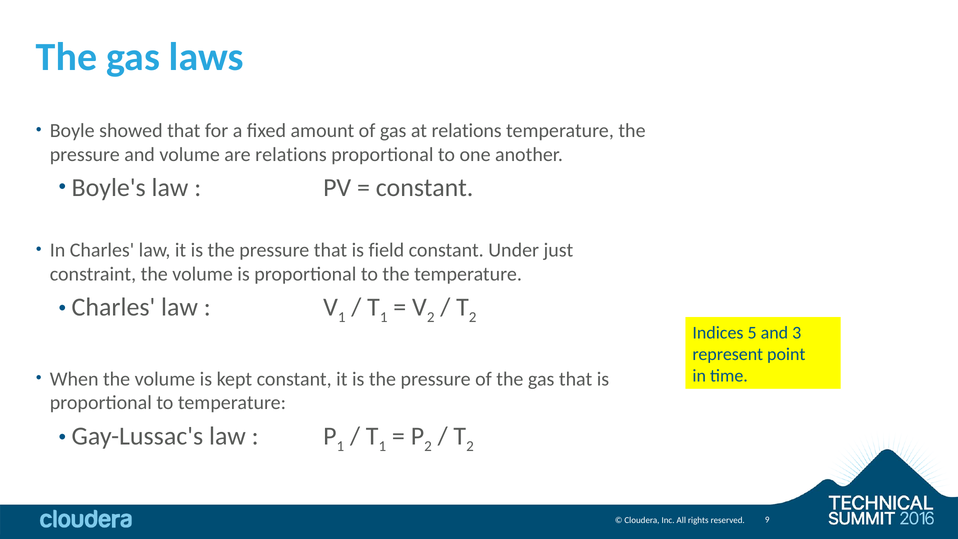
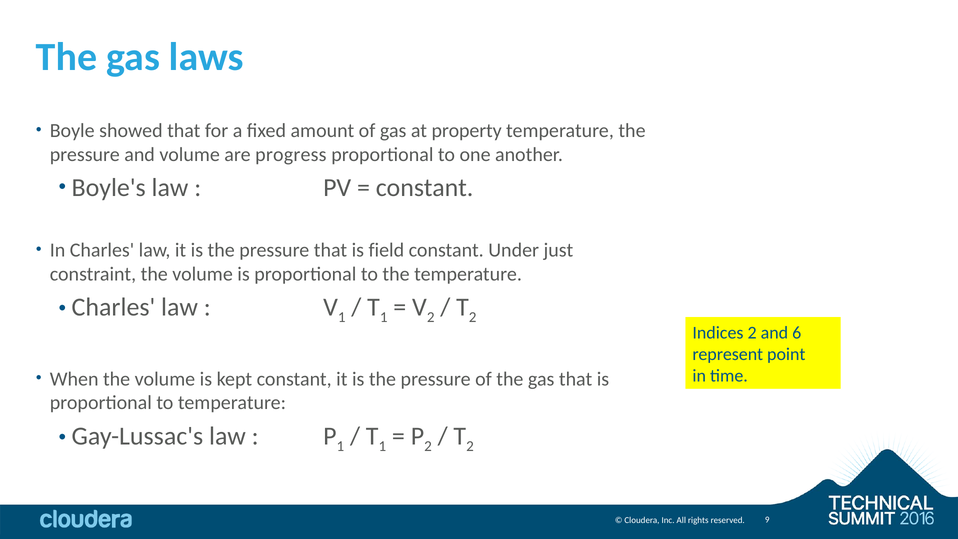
at relations: relations -> property
are relations: relations -> progress
Indices 5: 5 -> 2
3: 3 -> 6
